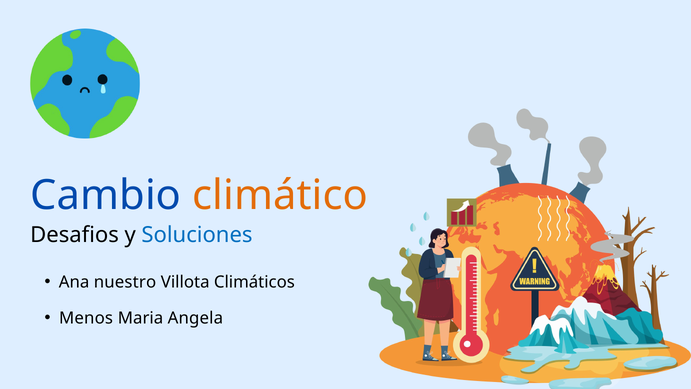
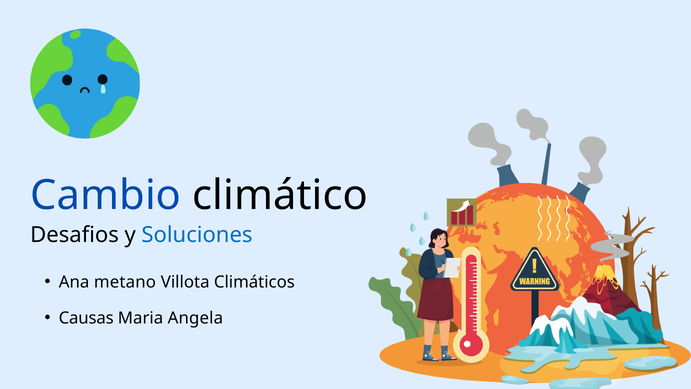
climático colour: orange -> black
nuestro: nuestro -> metano
Menos: Menos -> Causas
